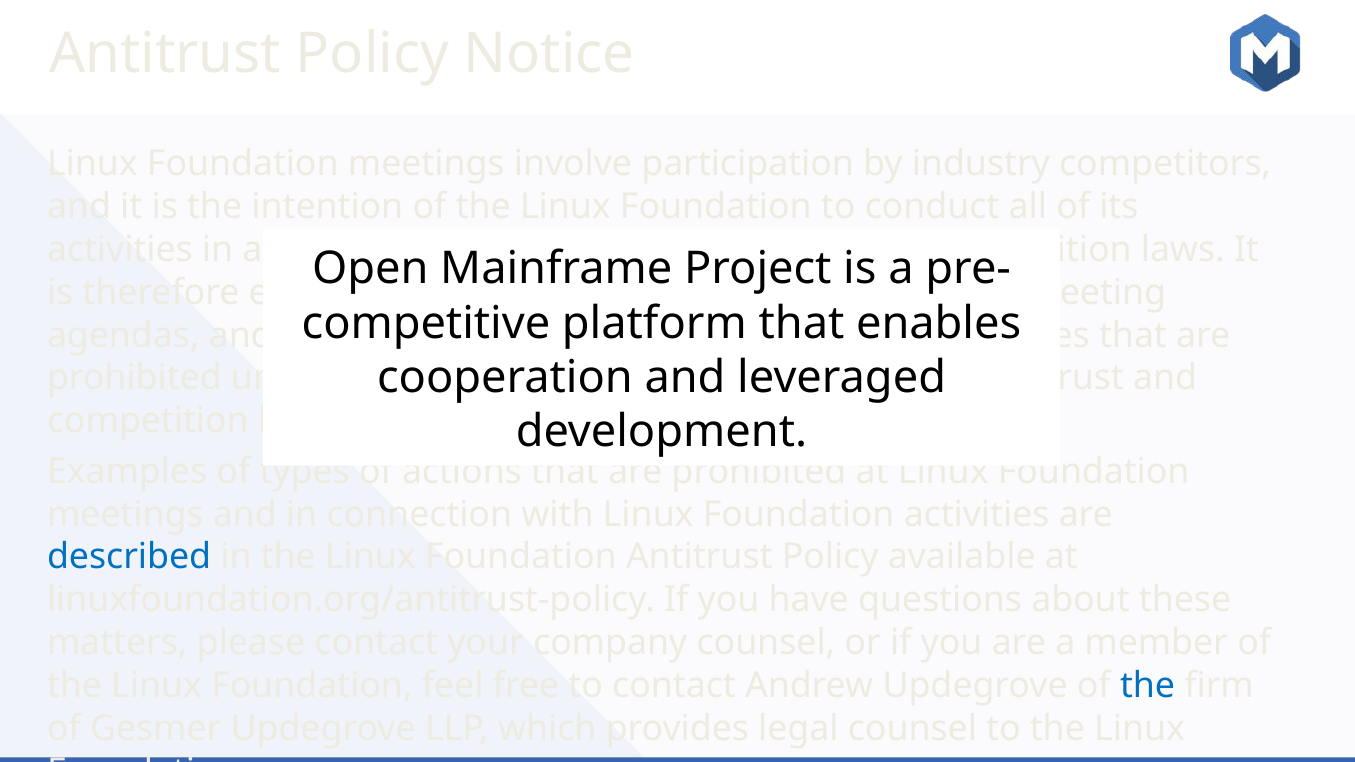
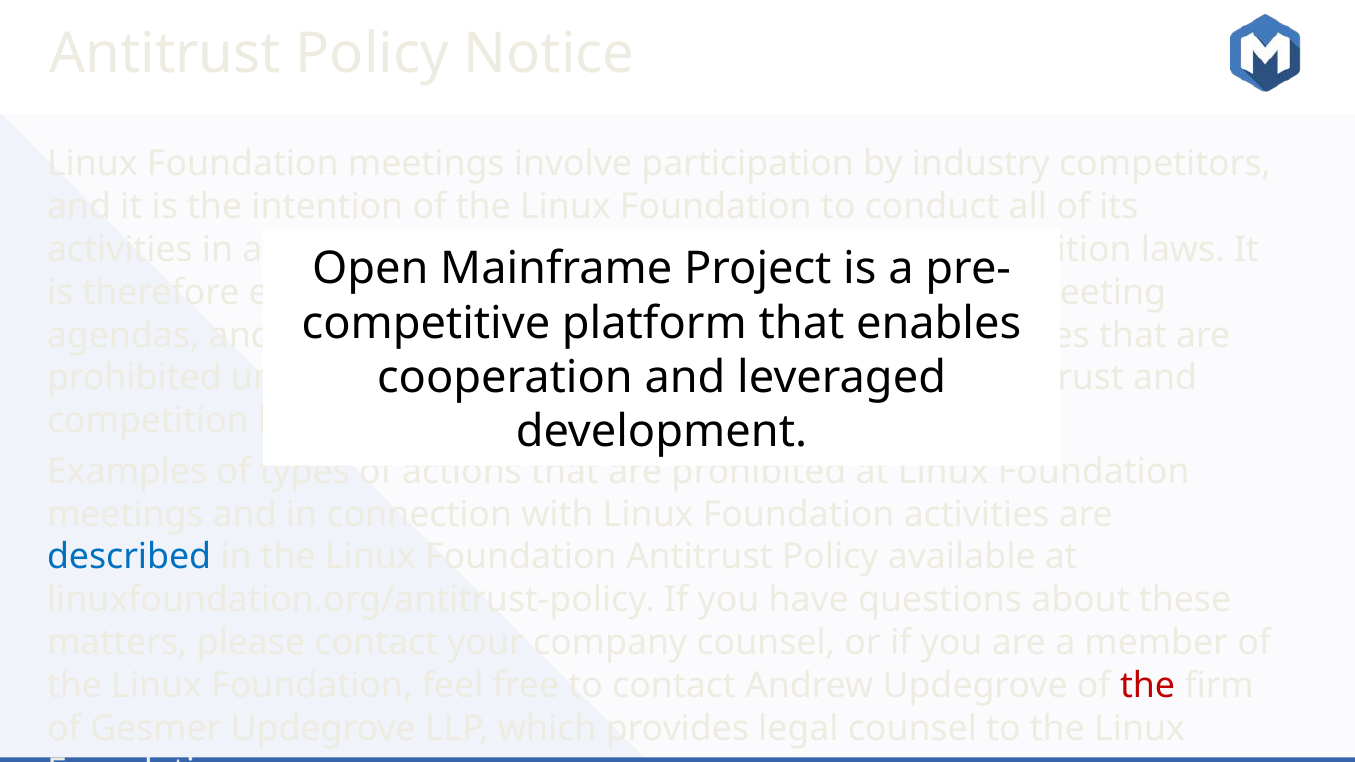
the at (1148, 686) colour: blue -> red
